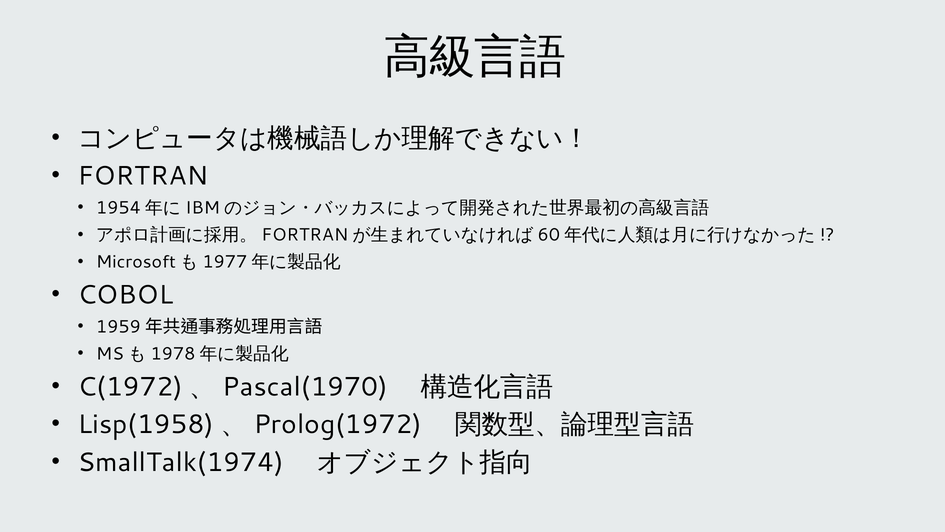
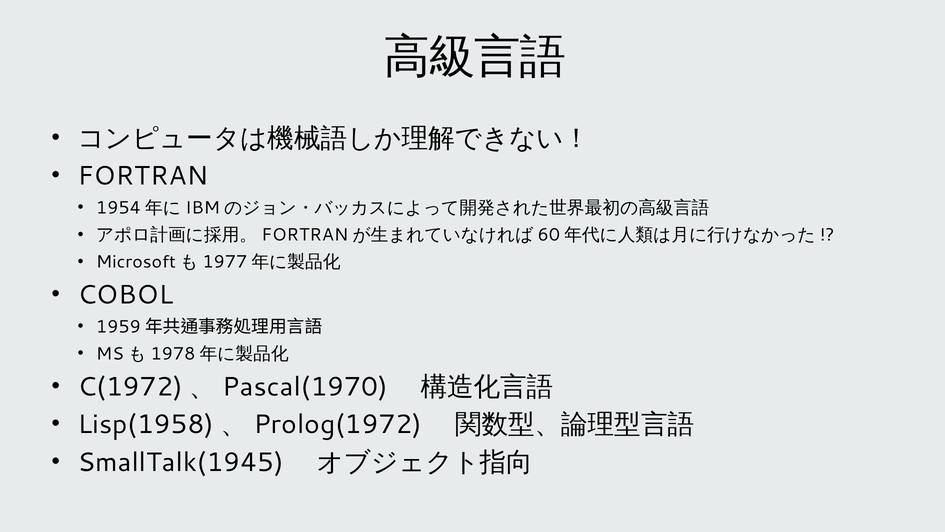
SmallTalk(1974: SmallTalk(1974 -> SmallTalk(1945
